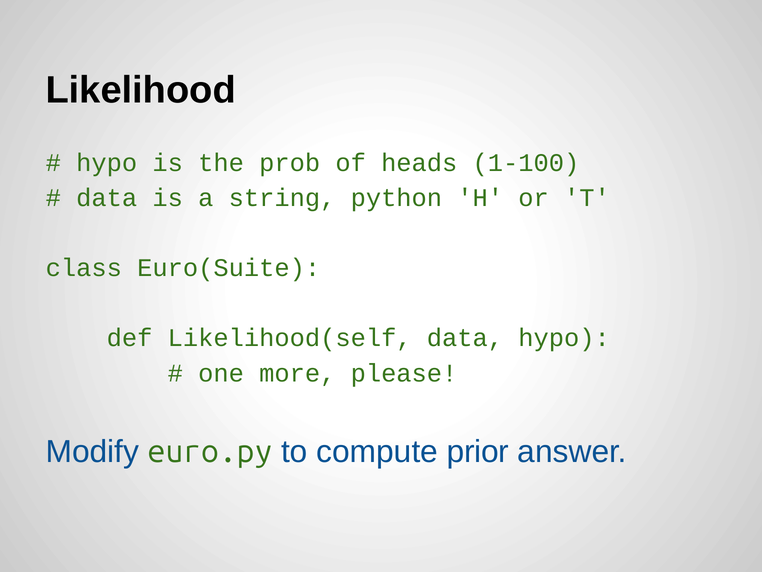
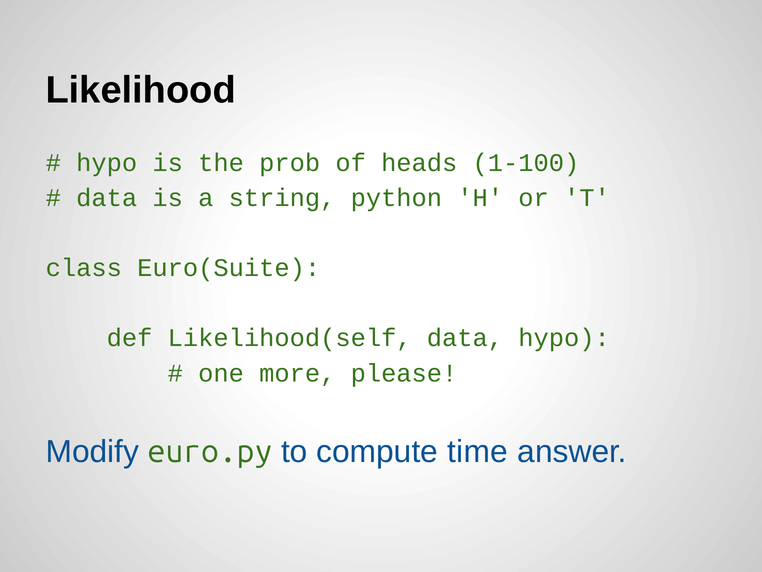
prior: prior -> time
